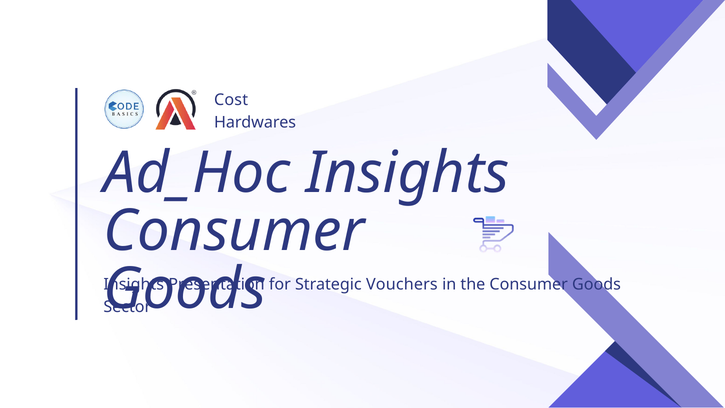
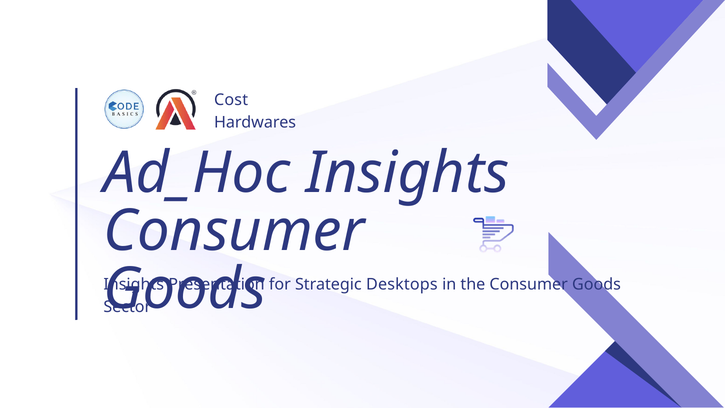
Vouchers: Vouchers -> Desktops
